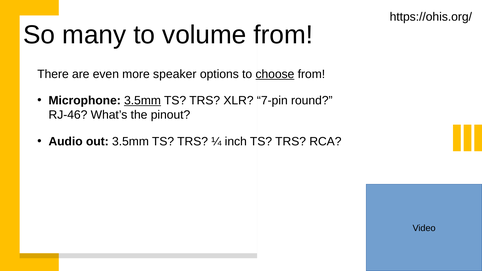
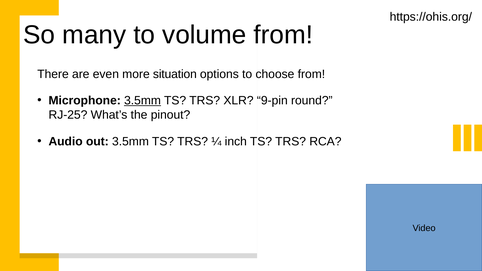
speaker: speaker -> situation
choose underline: present -> none
7-pin: 7-pin -> 9-pin
RJ-46: RJ-46 -> RJ-25
